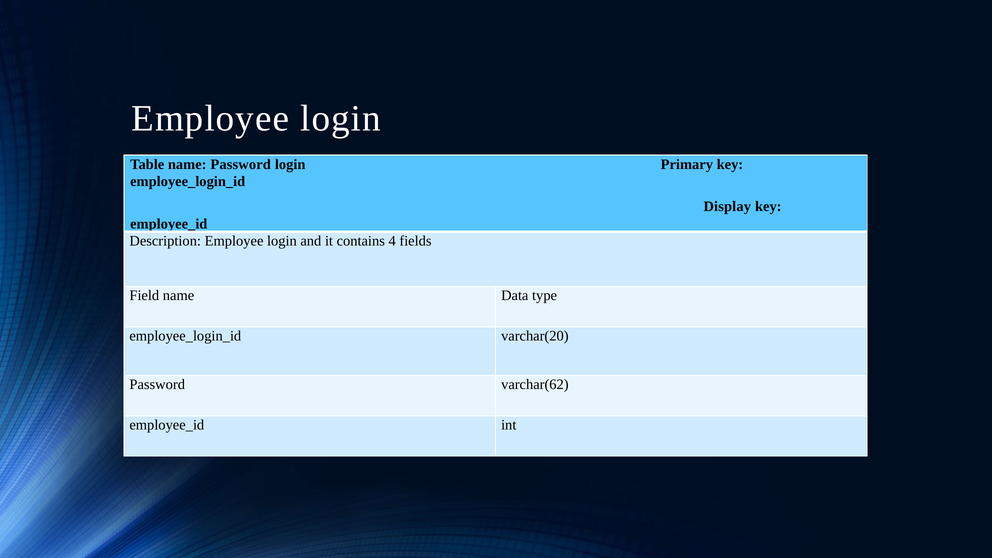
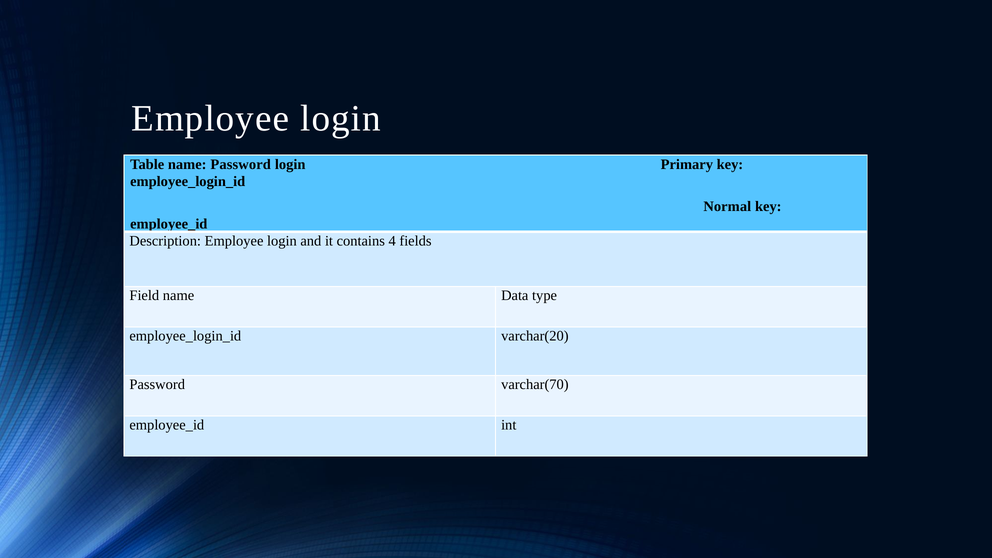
Display: Display -> Normal
varchar(62: varchar(62 -> varchar(70
